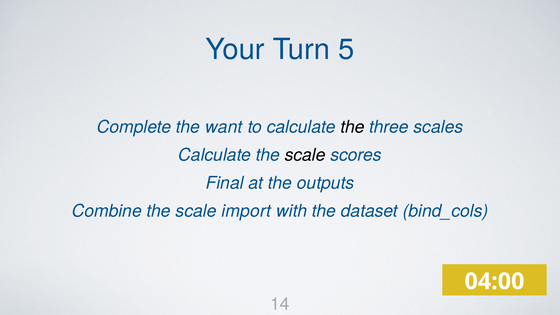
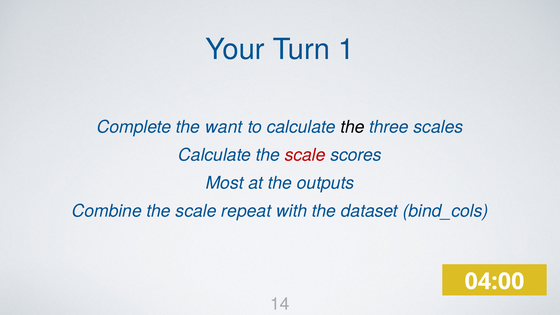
5: 5 -> 1
scale at (305, 155) colour: black -> red
Final: Final -> Most
import: import -> repeat
